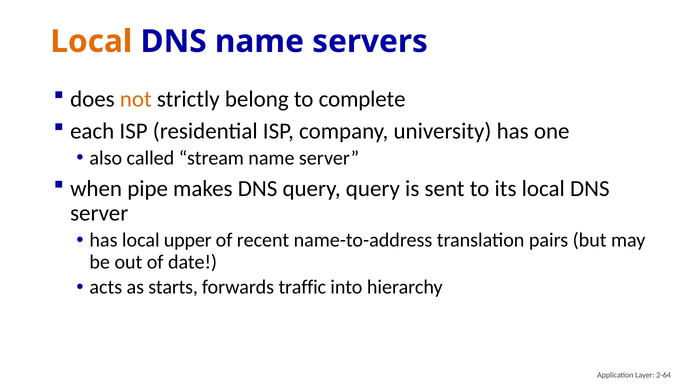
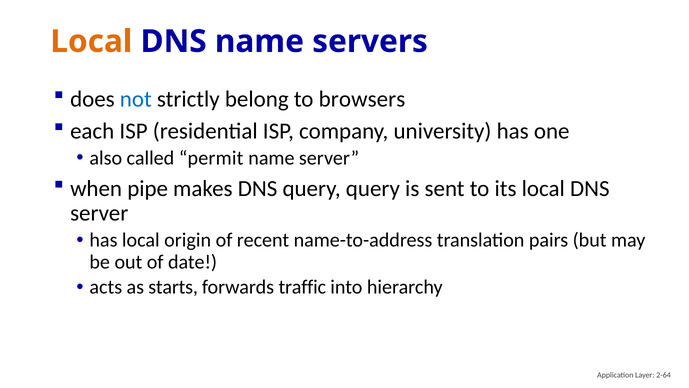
not colour: orange -> blue
complete: complete -> browsers
stream: stream -> permit
upper: upper -> origin
